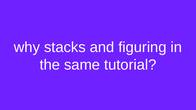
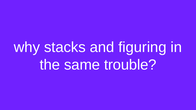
tutorial: tutorial -> trouble
